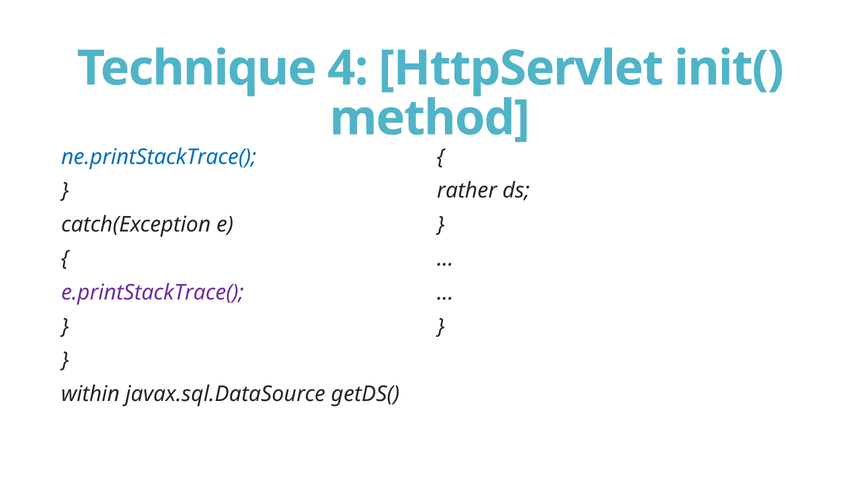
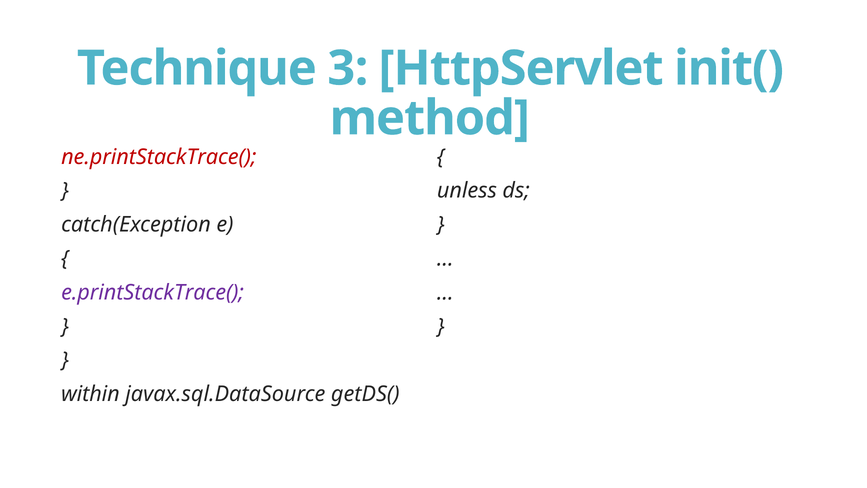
4: 4 -> 3
ne.printStackTrace( colour: blue -> red
rather: rather -> unless
